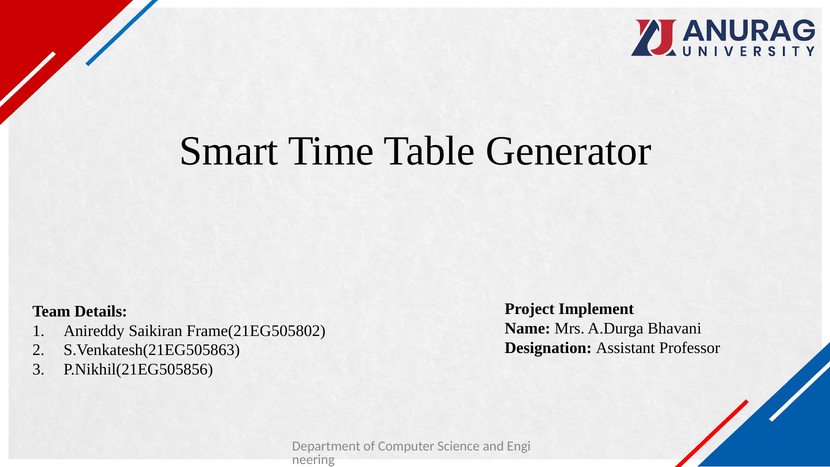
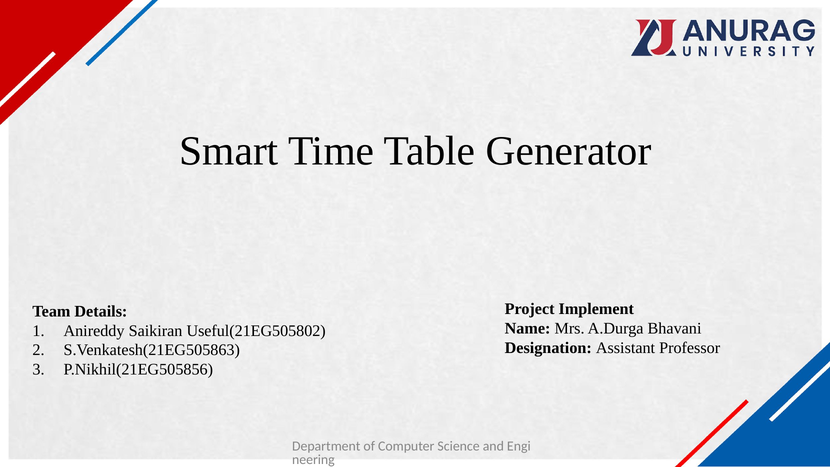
Frame(21EG505802: Frame(21EG505802 -> Useful(21EG505802
